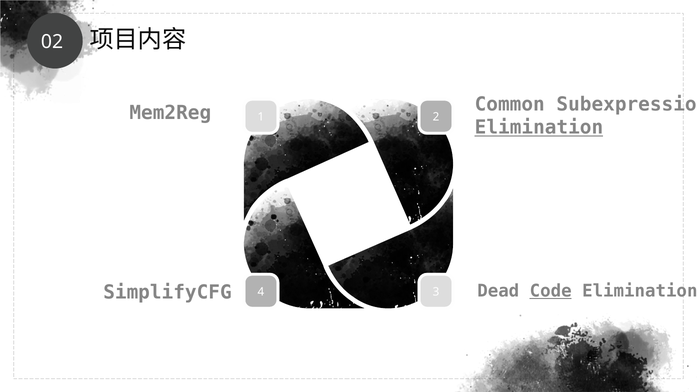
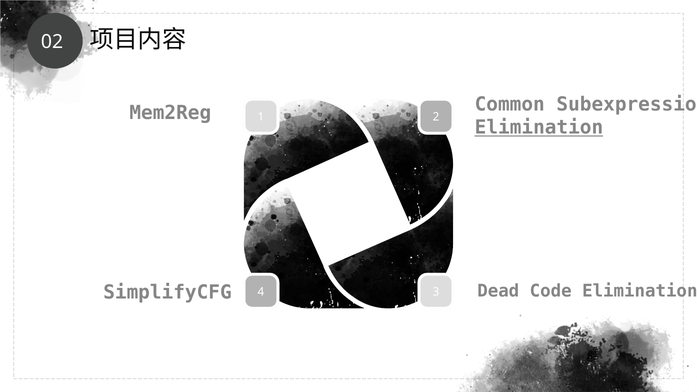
Code underline: present -> none
